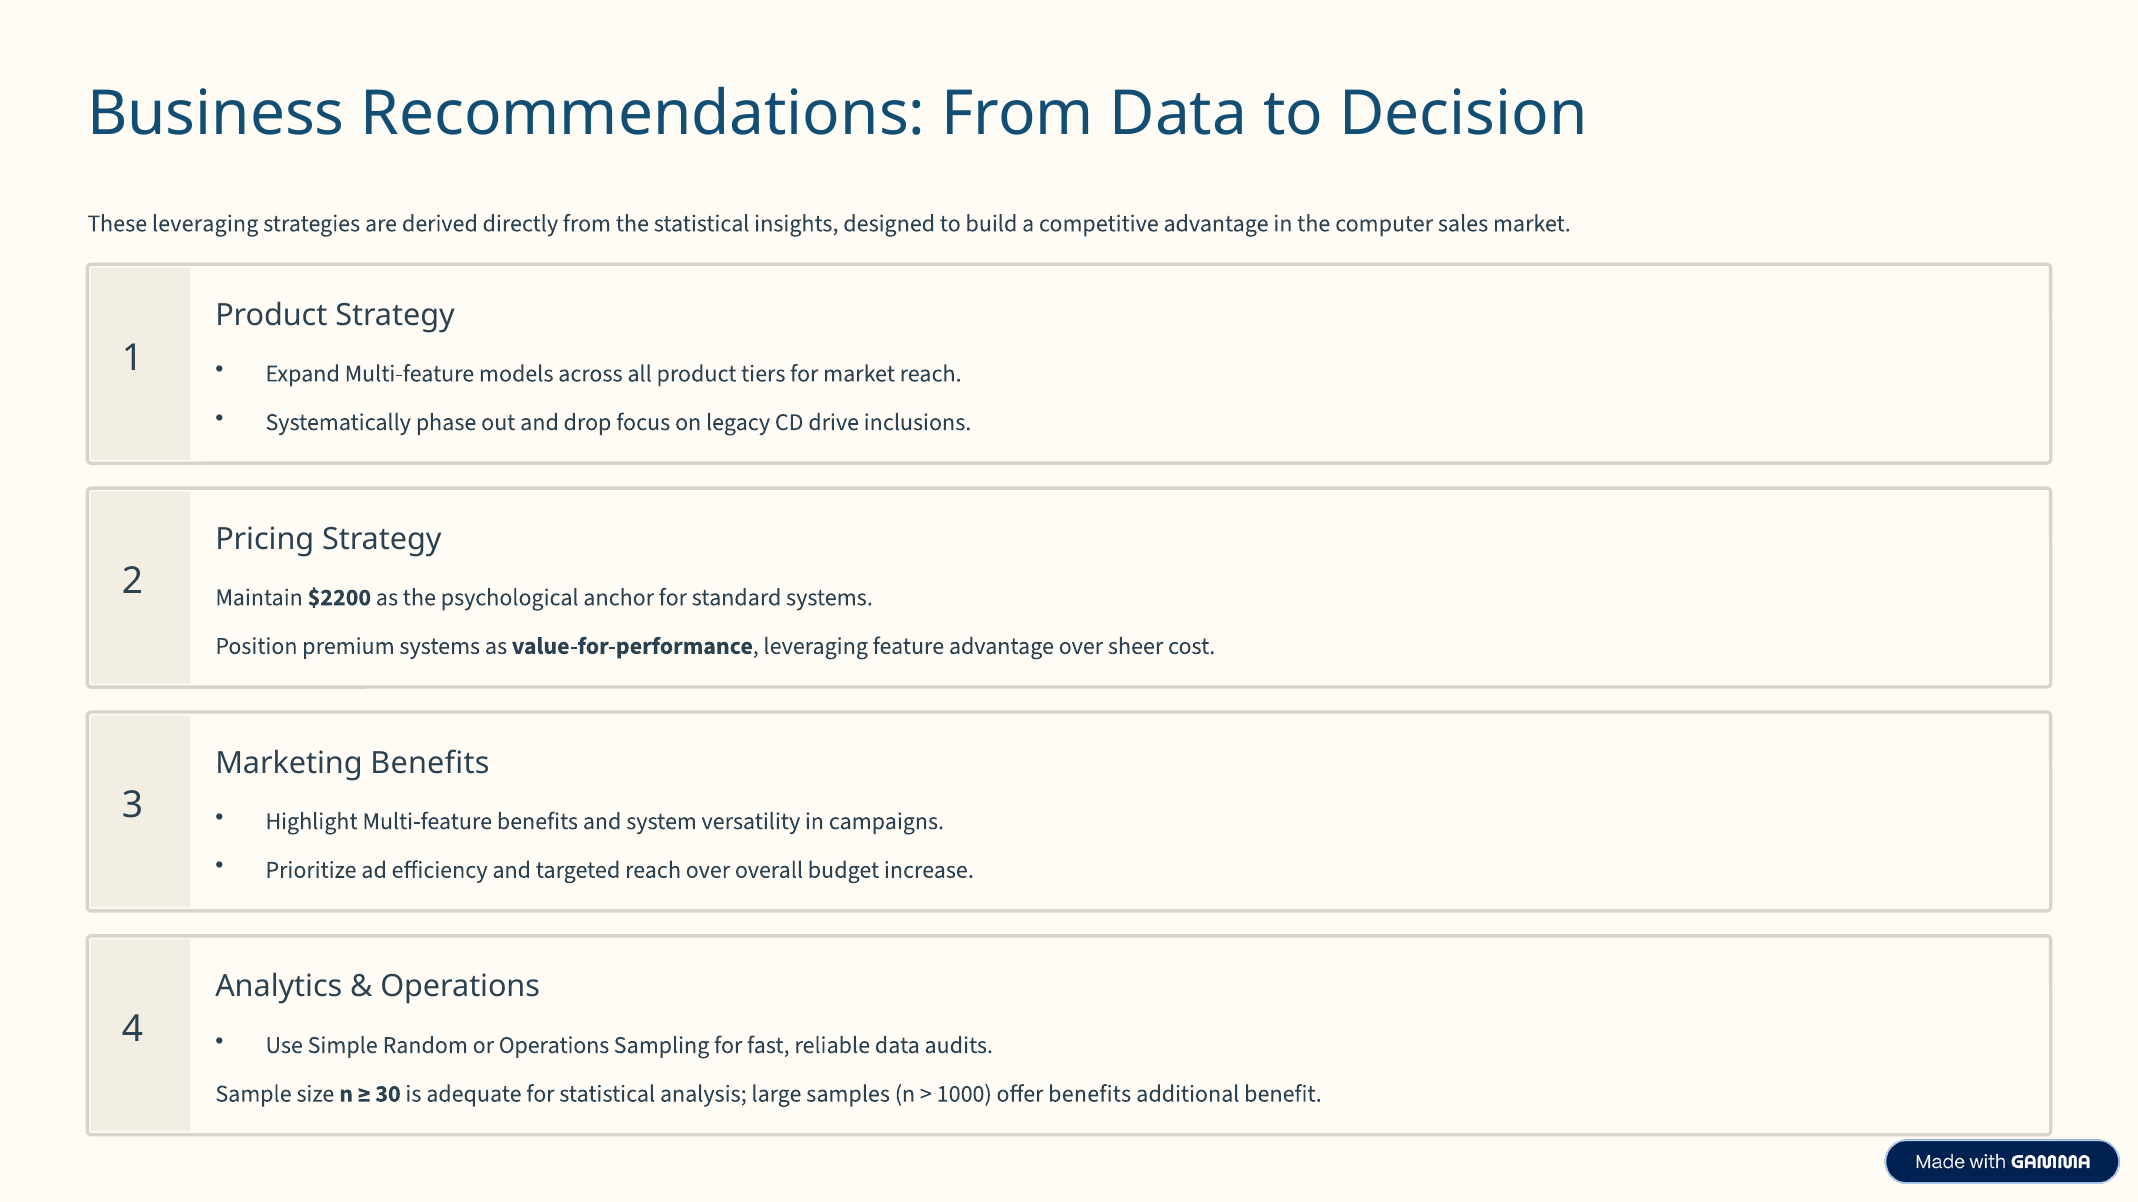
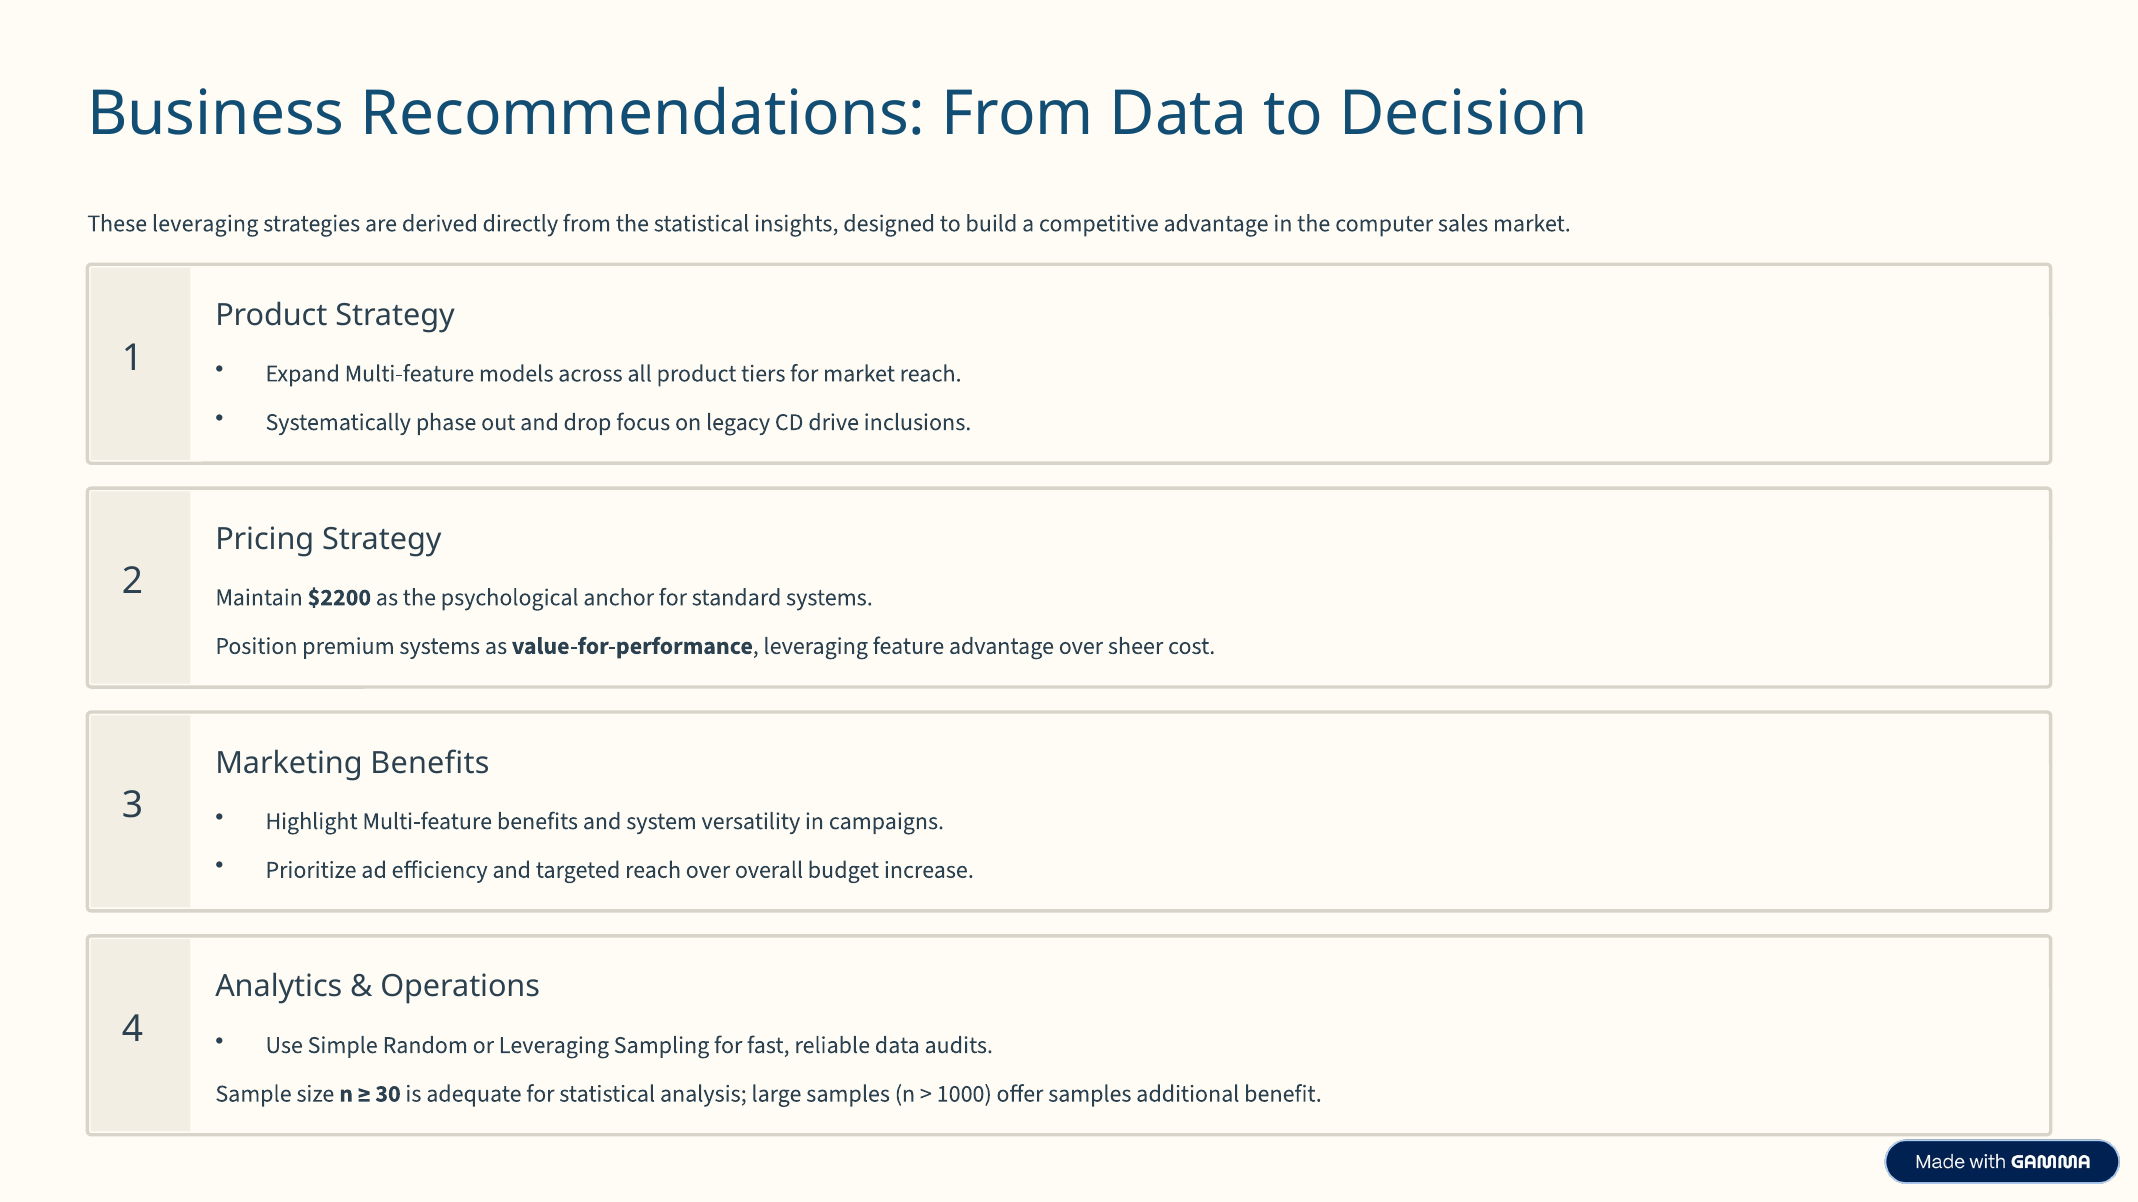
or Operations: Operations -> Leveraging
offer benefits: benefits -> samples
